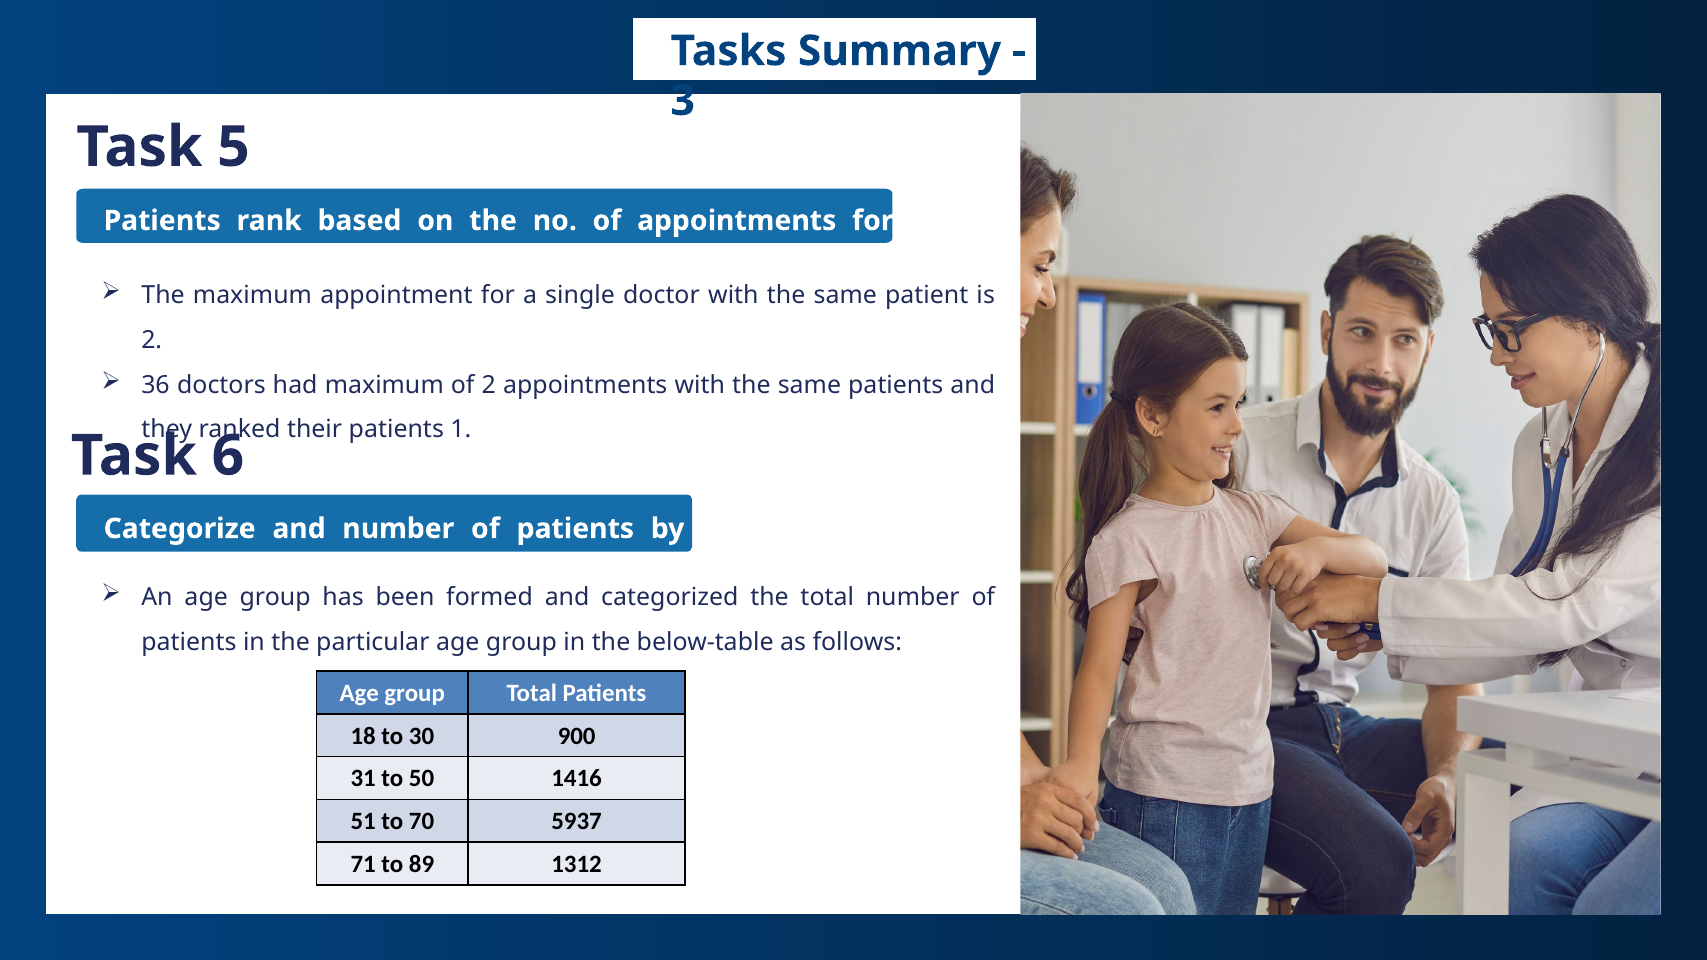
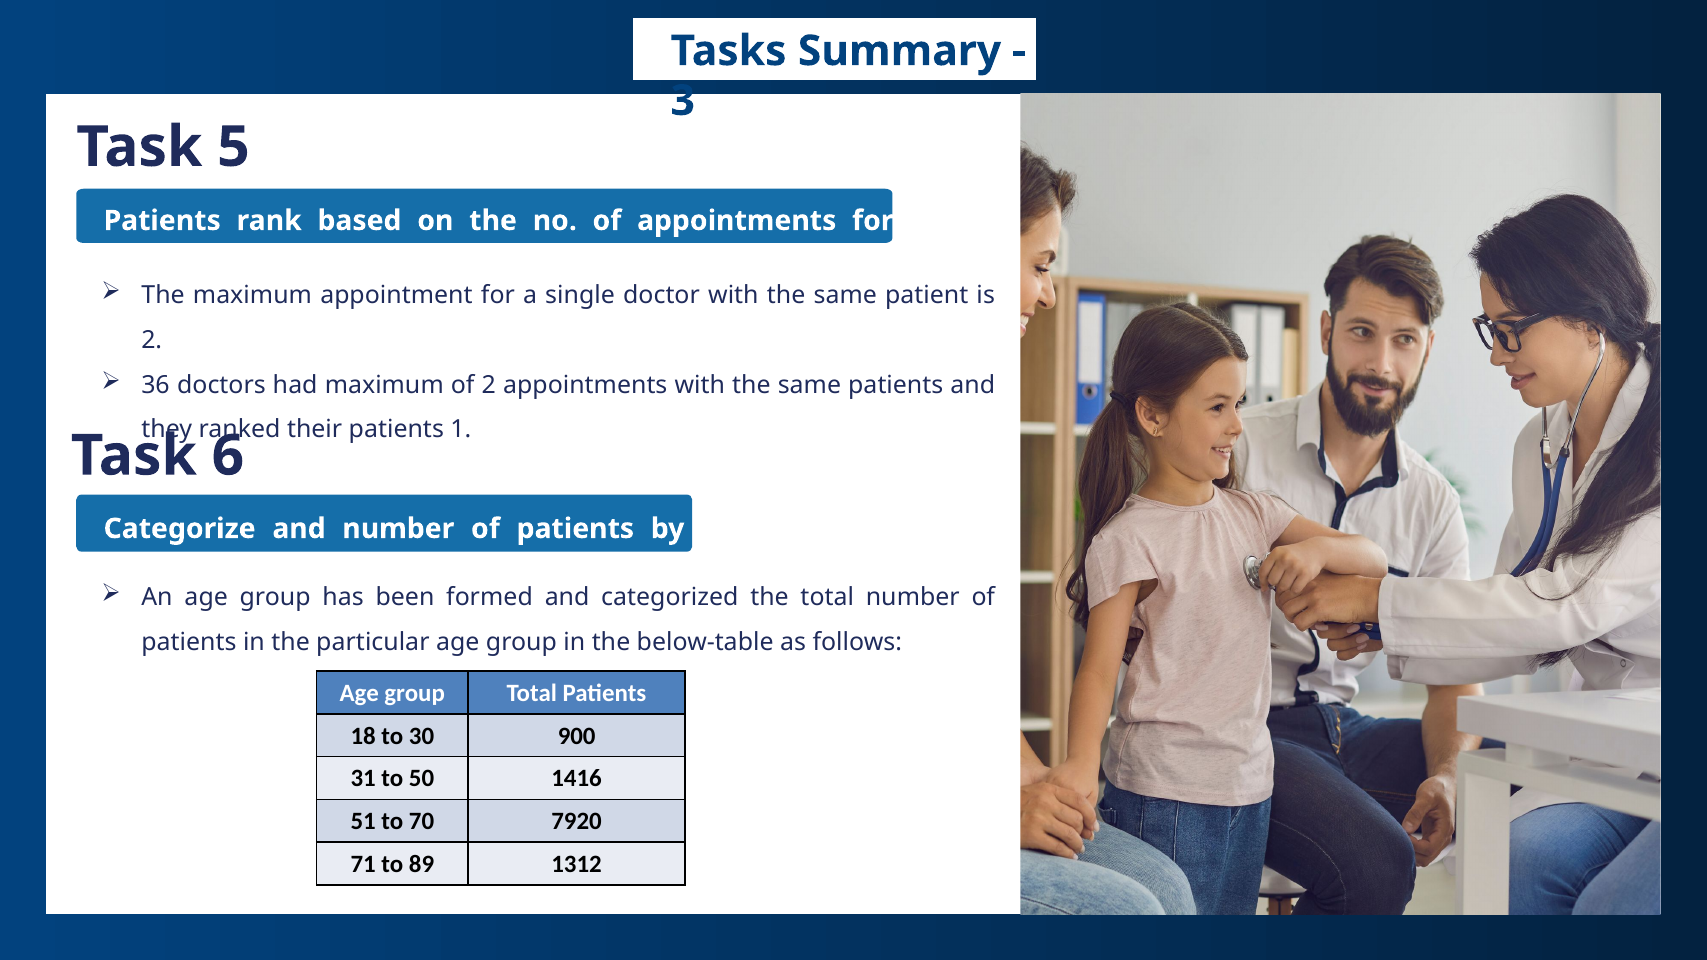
5937: 5937 -> 7920
